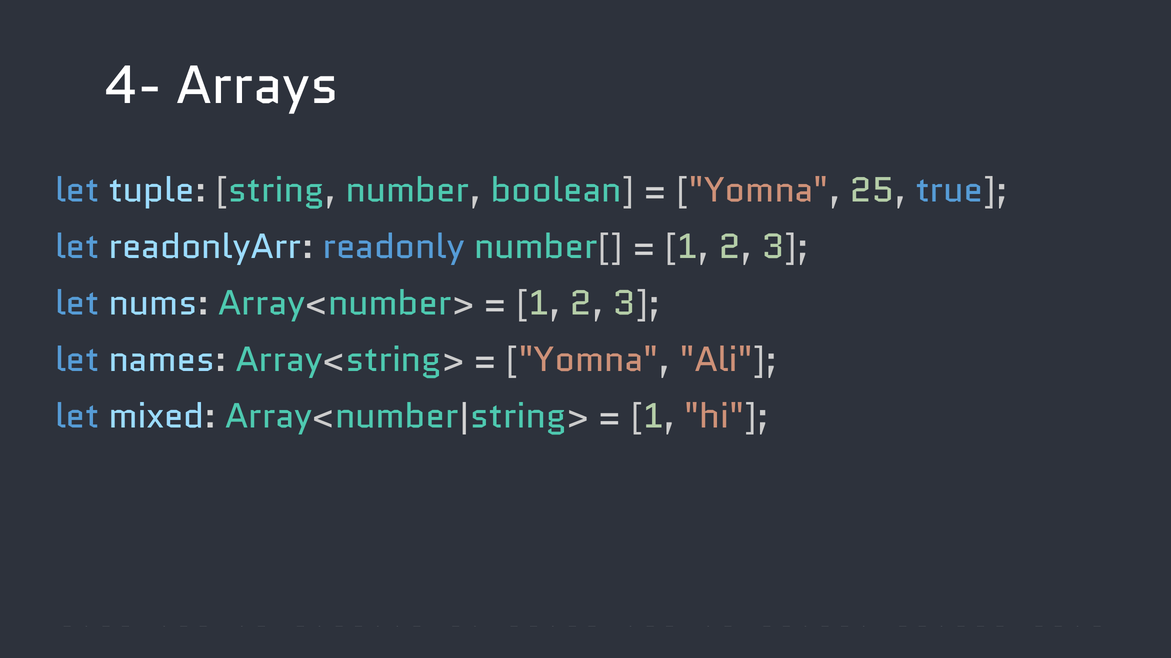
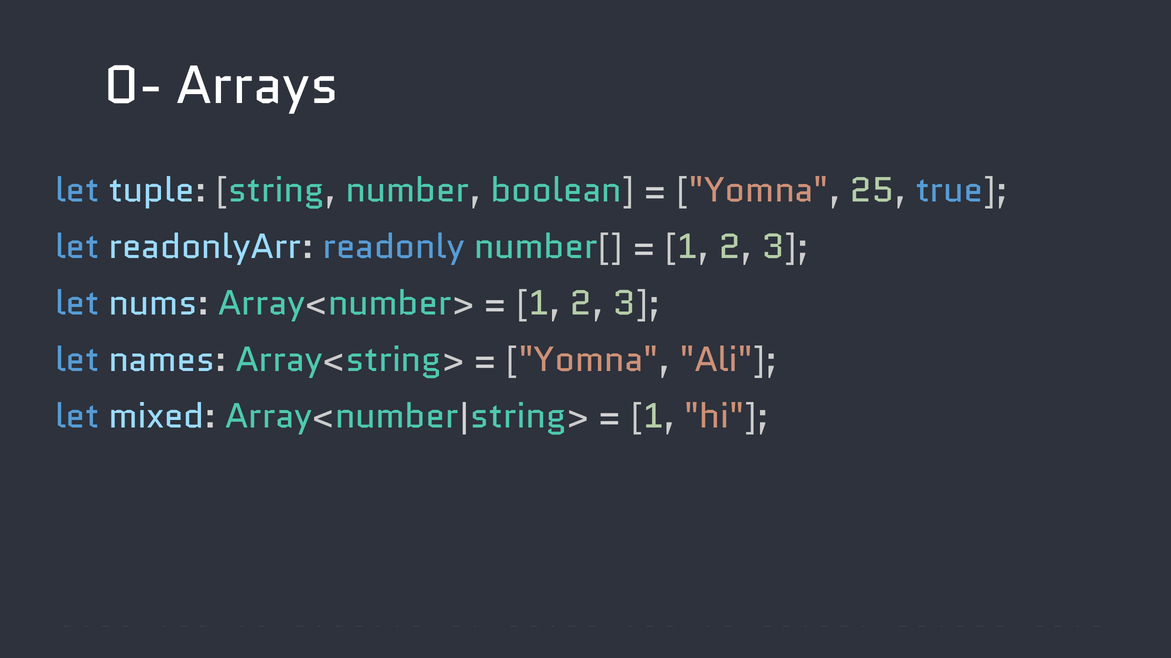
4-: 4- -> 0-
